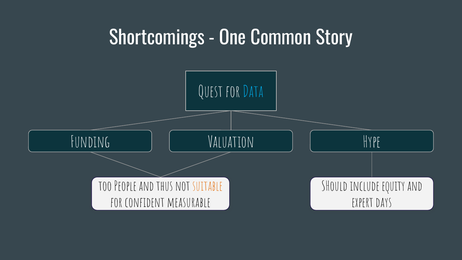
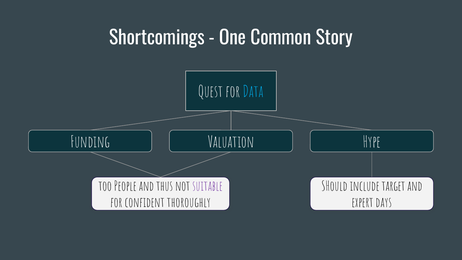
suitable colour: orange -> purple
equity: equity -> target
measurable: measurable -> thoroughly
